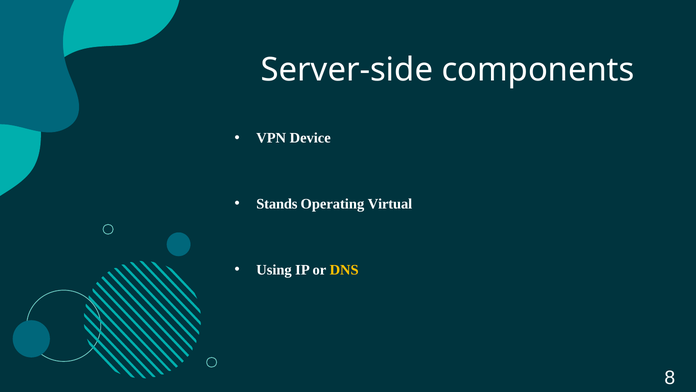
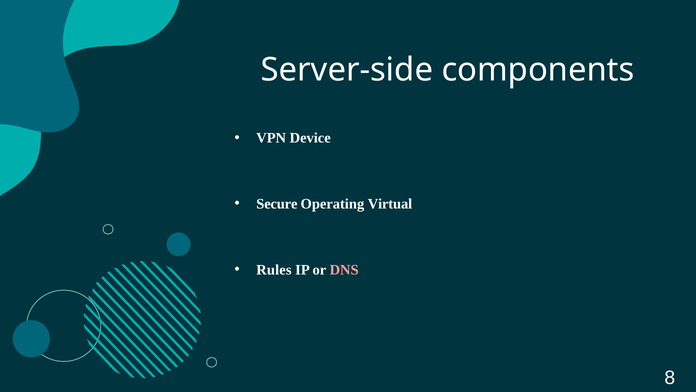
Stands: Stands -> Secure
Using: Using -> Rules
DNS colour: yellow -> pink
